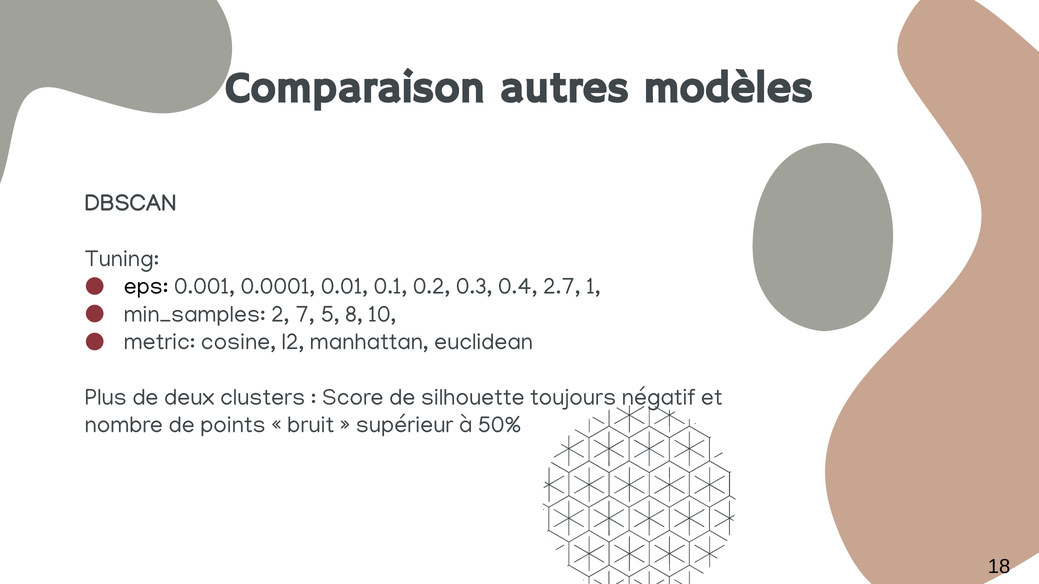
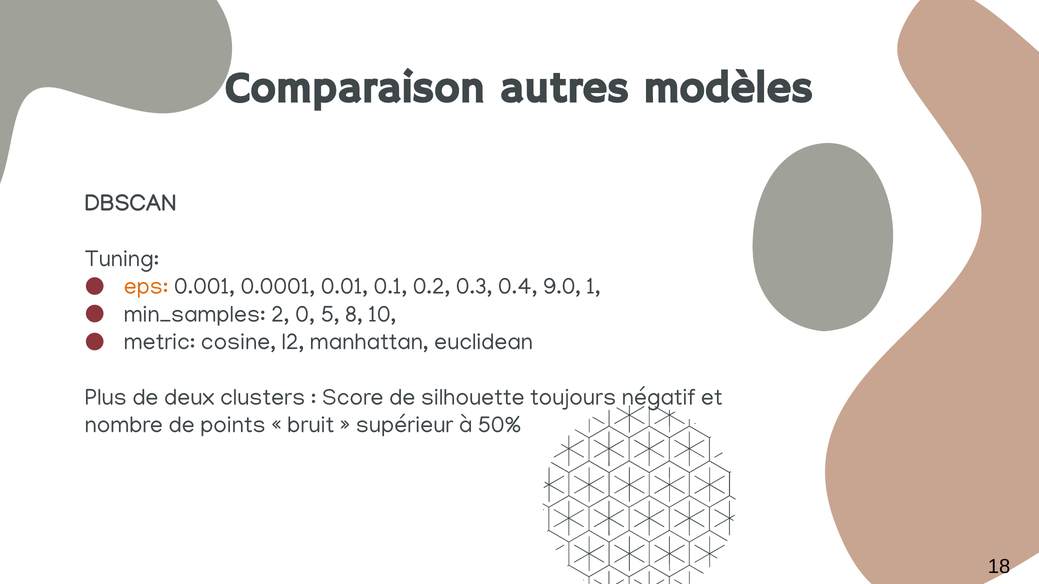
eps colour: black -> orange
2.7: 2.7 -> 9.0
7: 7 -> 0
